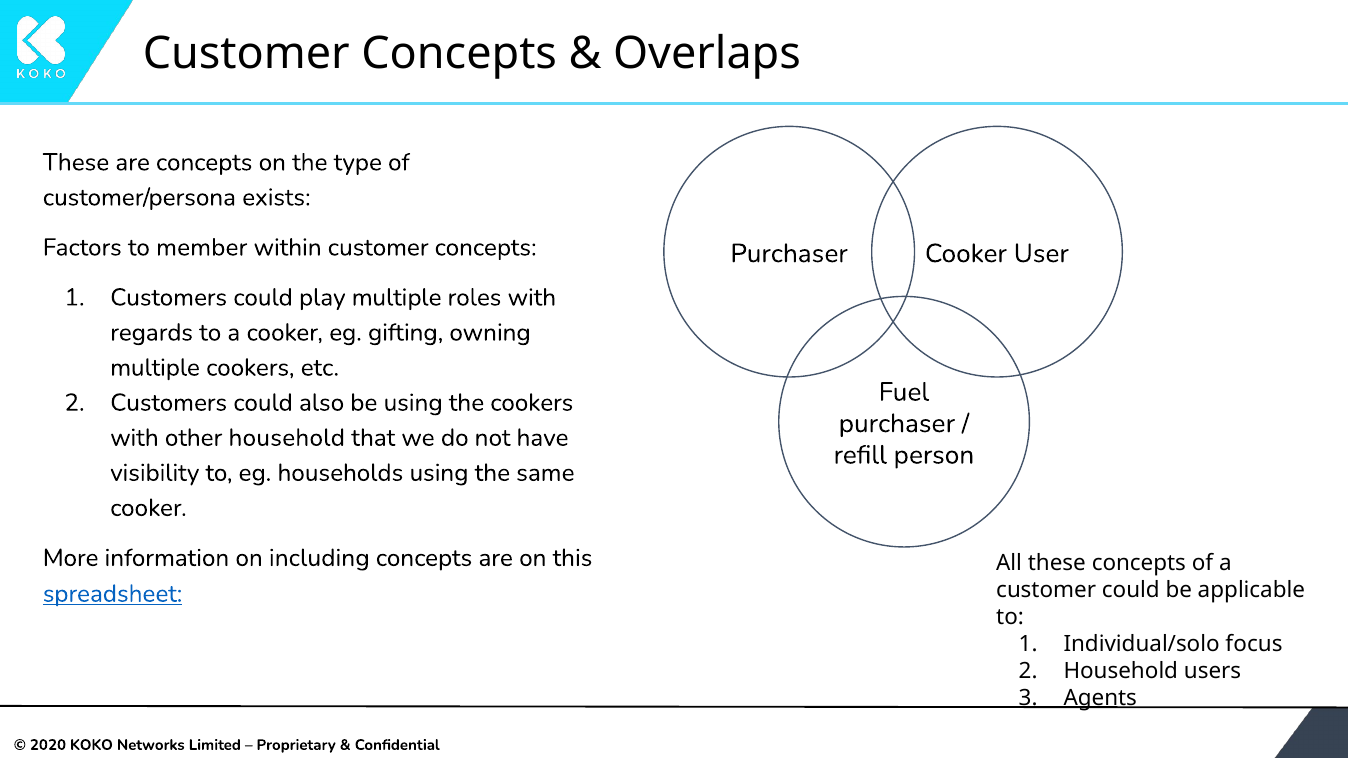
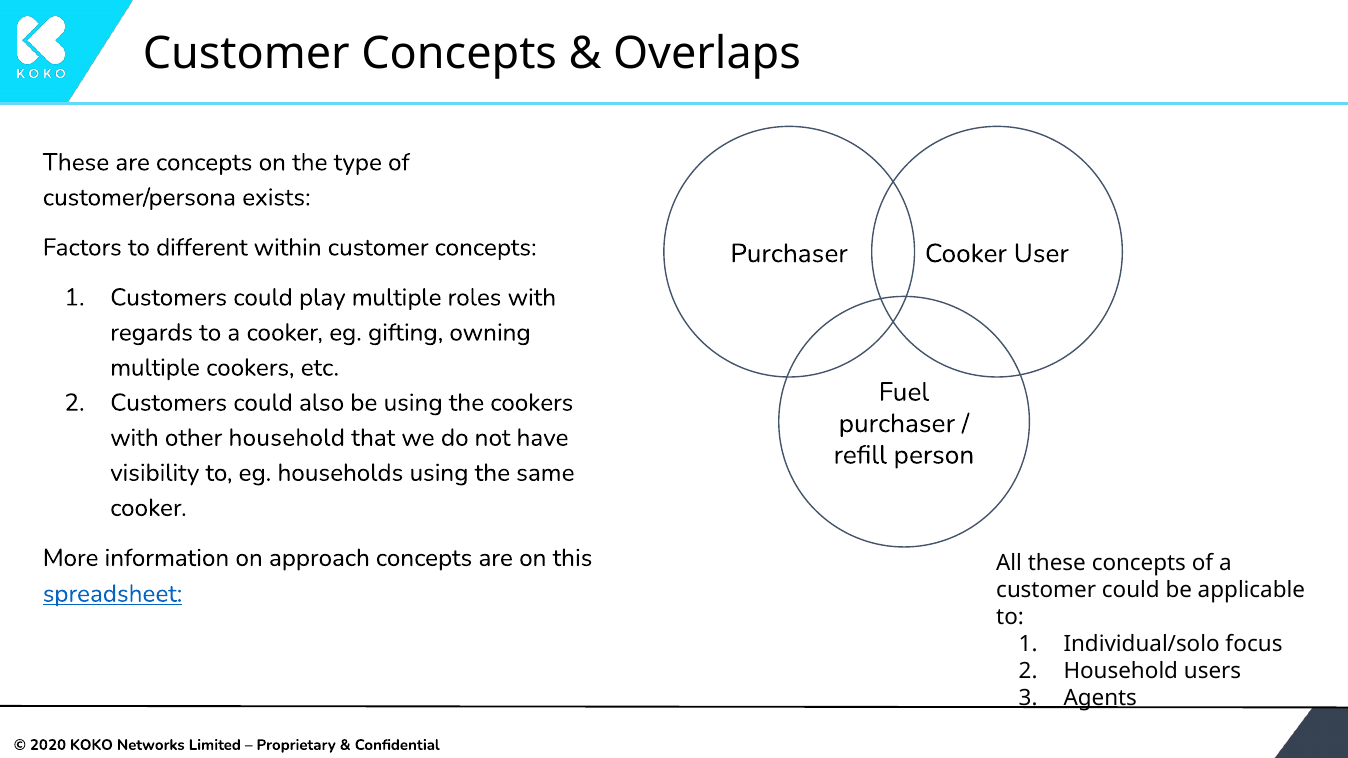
member: member -> different
including: including -> approach
